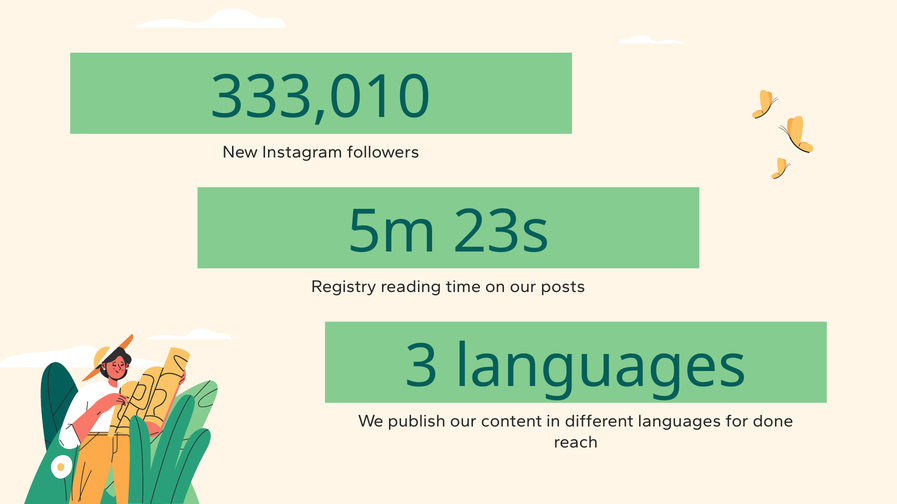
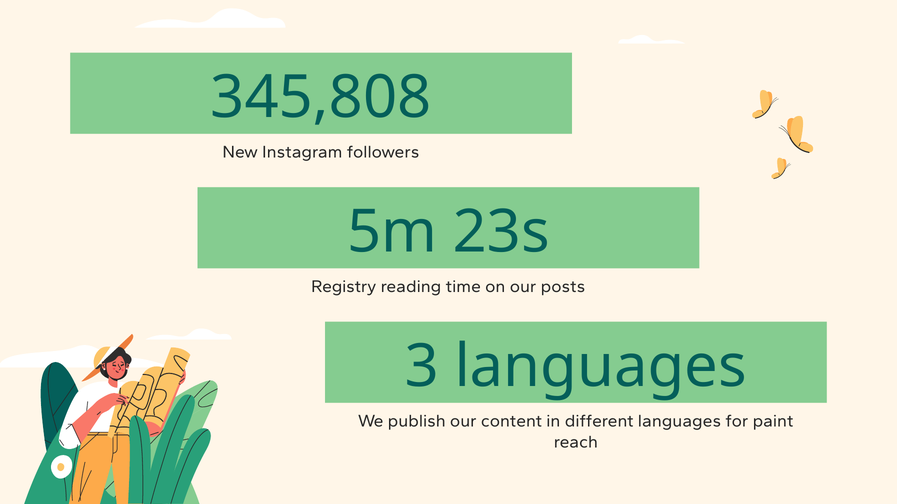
333,010: 333,010 -> 345,808
done: done -> paint
